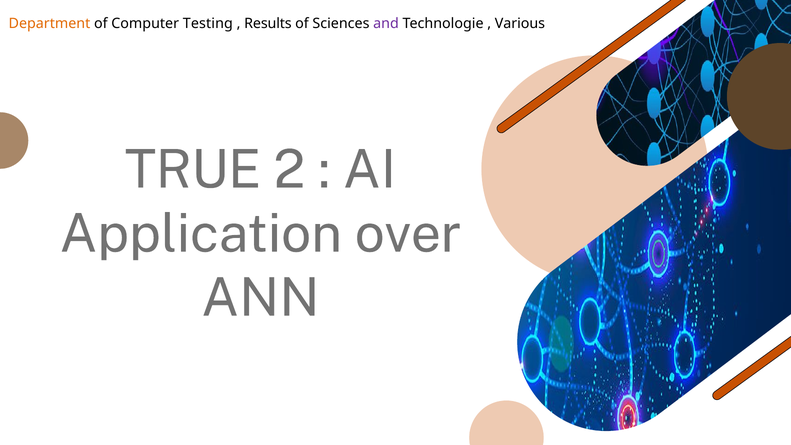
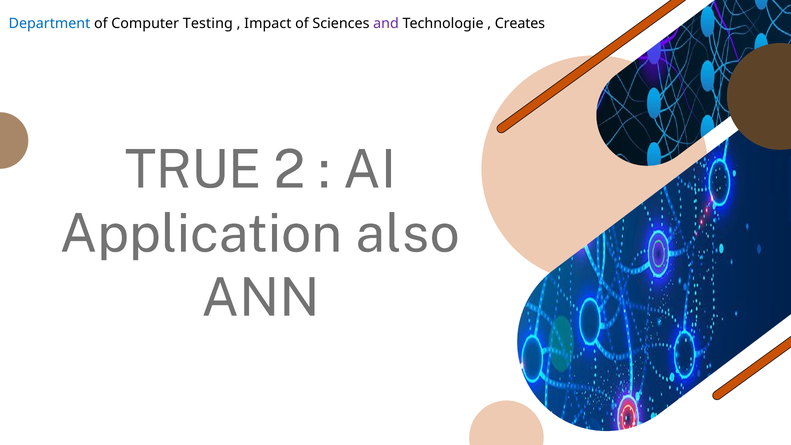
Department colour: orange -> blue
Results: Results -> Impact
Various: Various -> Creates
over: over -> also
